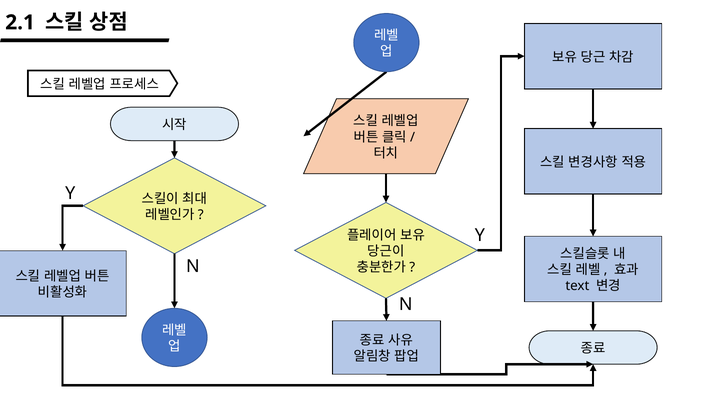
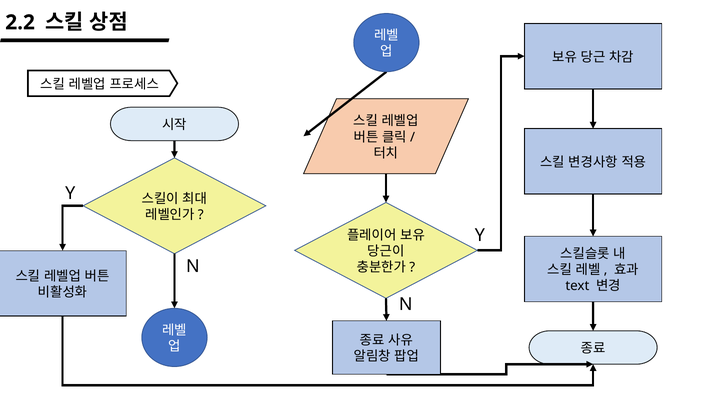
2.1: 2.1 -> 2.2
